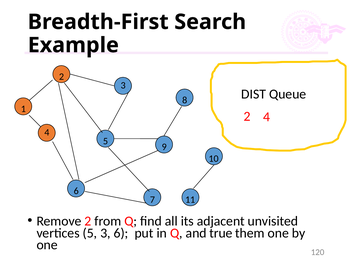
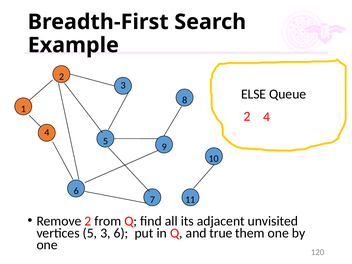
DIST: DIST -> ELSE
